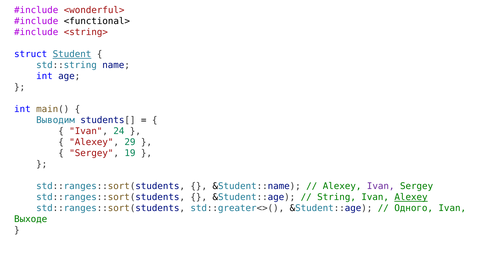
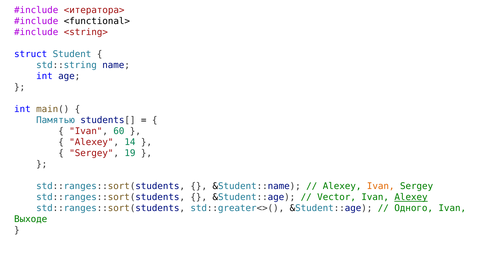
<wonderful>: <wonderful> -> <итератора>
Student underline: present -> none
Выводим: Выводим -> Памятью
24: 24 -> 60
29: 29 -> 14
Ivan at (381, 186) colour: purple -> orange
String: String -> Vector
